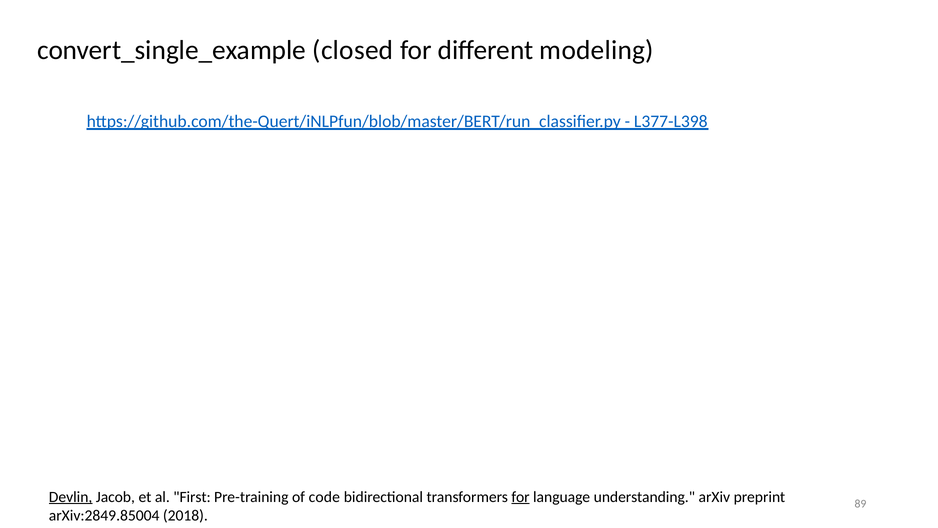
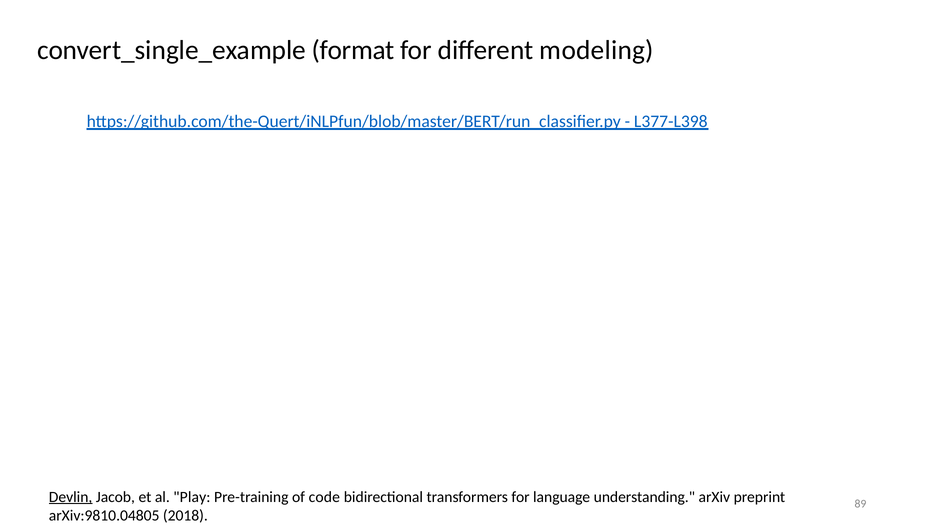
closed: closed -> format
First: First -> Play
for at (521, 497) underline: present -> none
arXiv:2849.85004: arXiv:2849.85004 -> arXiv:9810.04805
